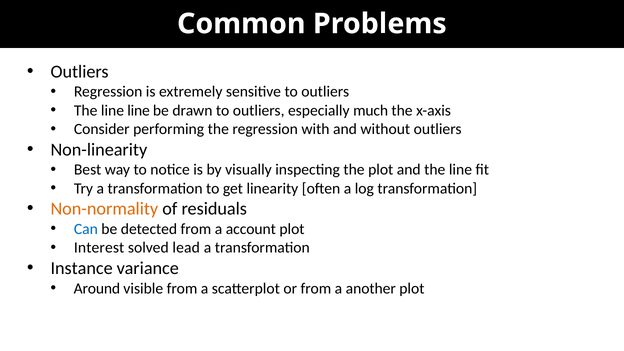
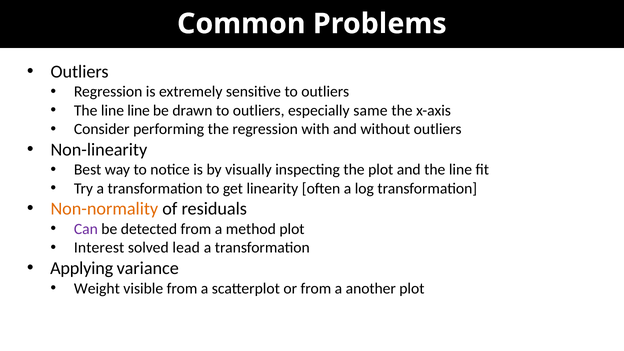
much: much -> same
Can colour: blue -> purple
account: account -> method
Instance: Instance -> Applying
Around: Around -> Weight
